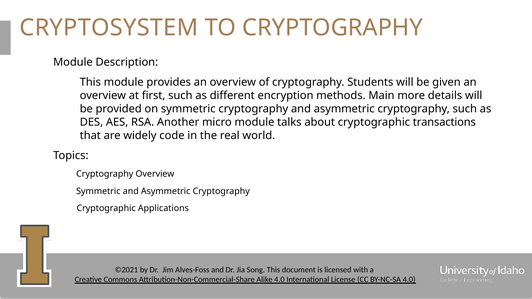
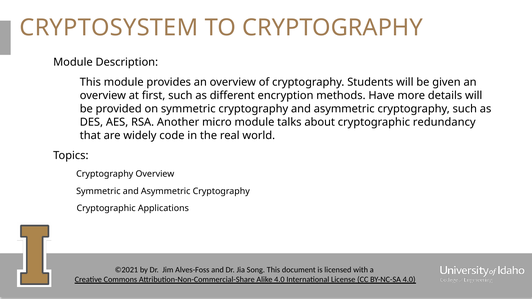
Main: Main -> Have
transactions: transactions -> redundancy
